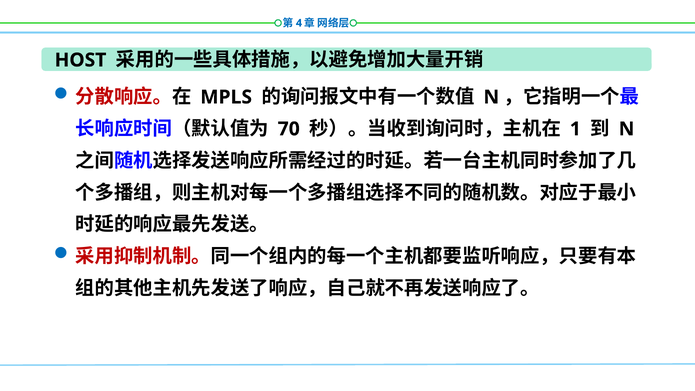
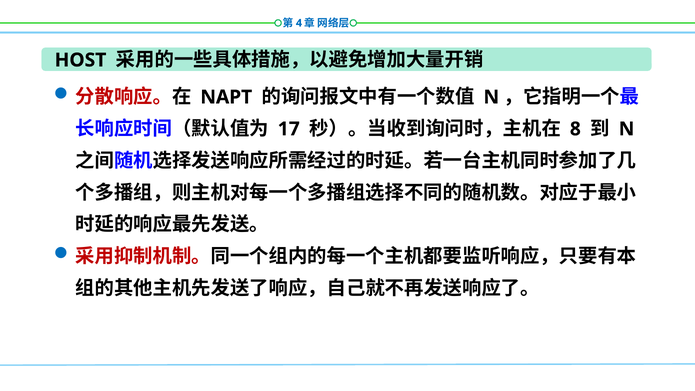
MPLS: MPLS -> NAPT
70: 70 -> 17
1: 1 -> 8
